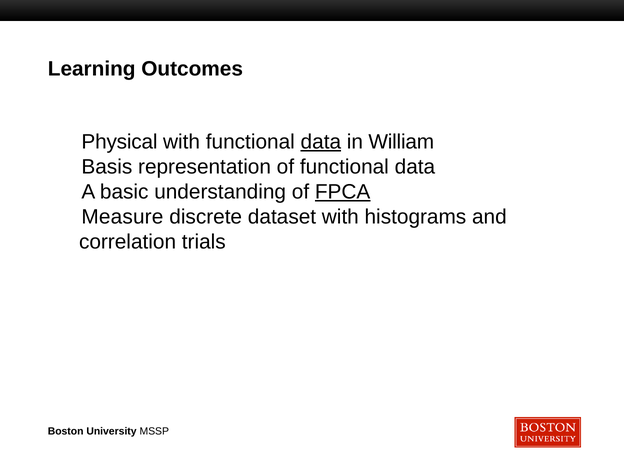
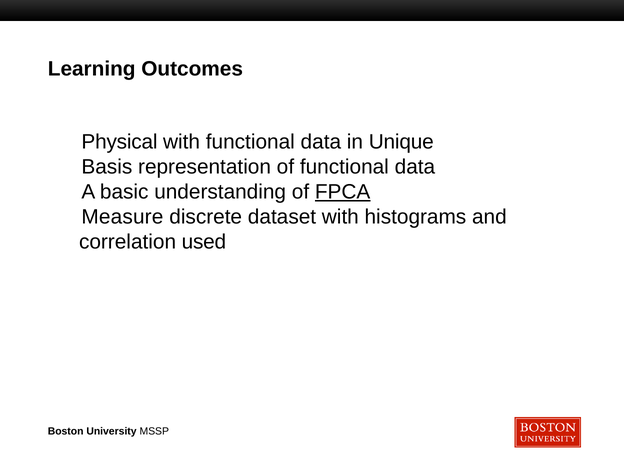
data at (321, 142) underline: present -> none
William: William -> Unique
trials: trials -> used
